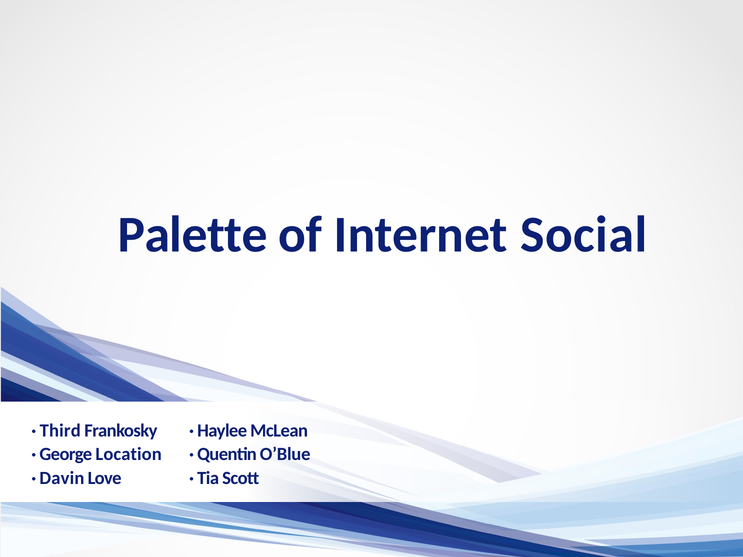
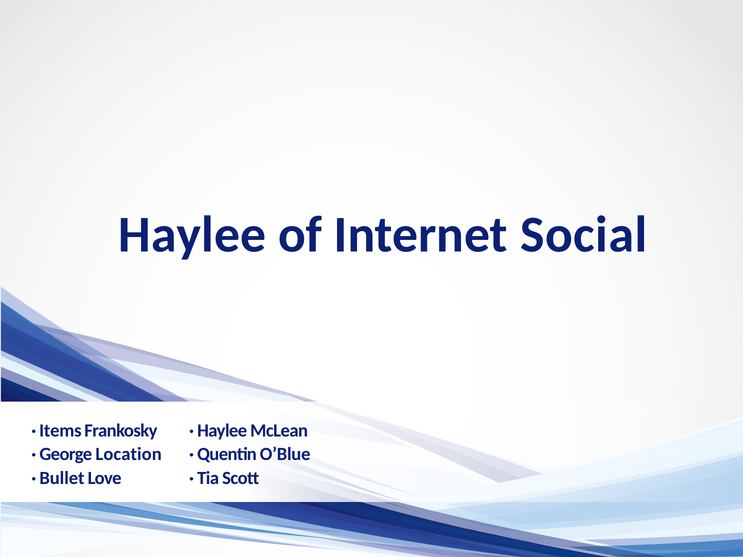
Palette at (193, 235): Palette -> Haylee
Third: Third -> Items
Davin: Davin -> Bullet
